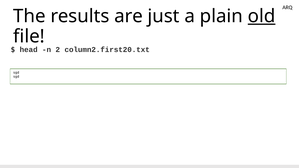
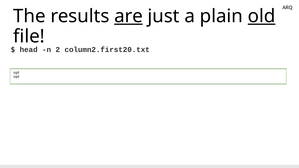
are underline: none -> present
